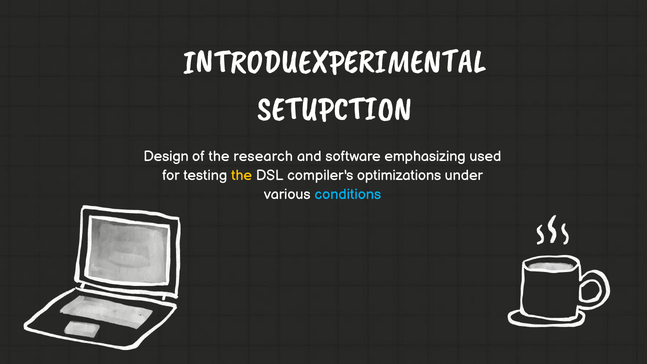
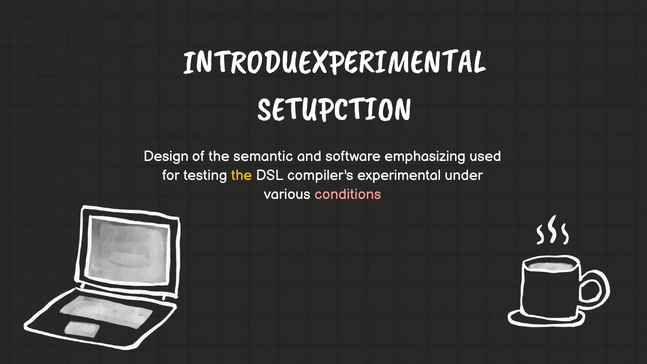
research: research -> semantic
optimizations: optimizations -> experimental
conditions colour: light blue -> pink
